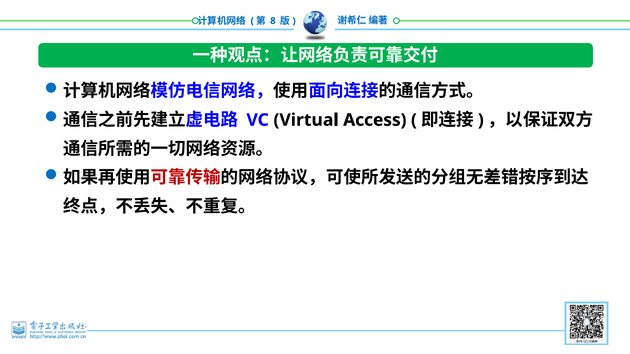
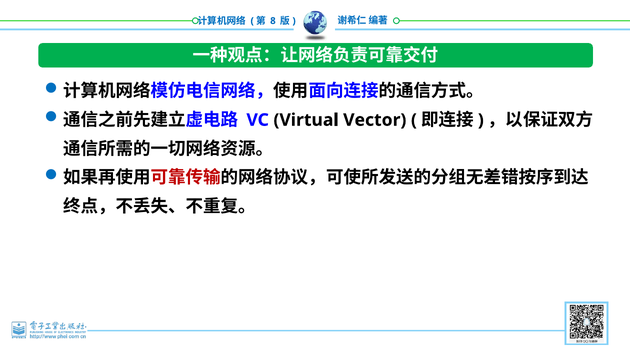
Access: Access -> Vector
